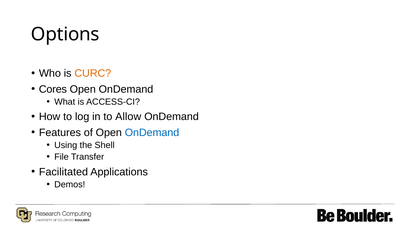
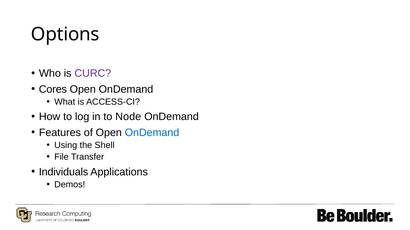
CURC colour: orange -> purple
Allow: Allow -> Node
Facilitated: Facilitated -> Individuals
